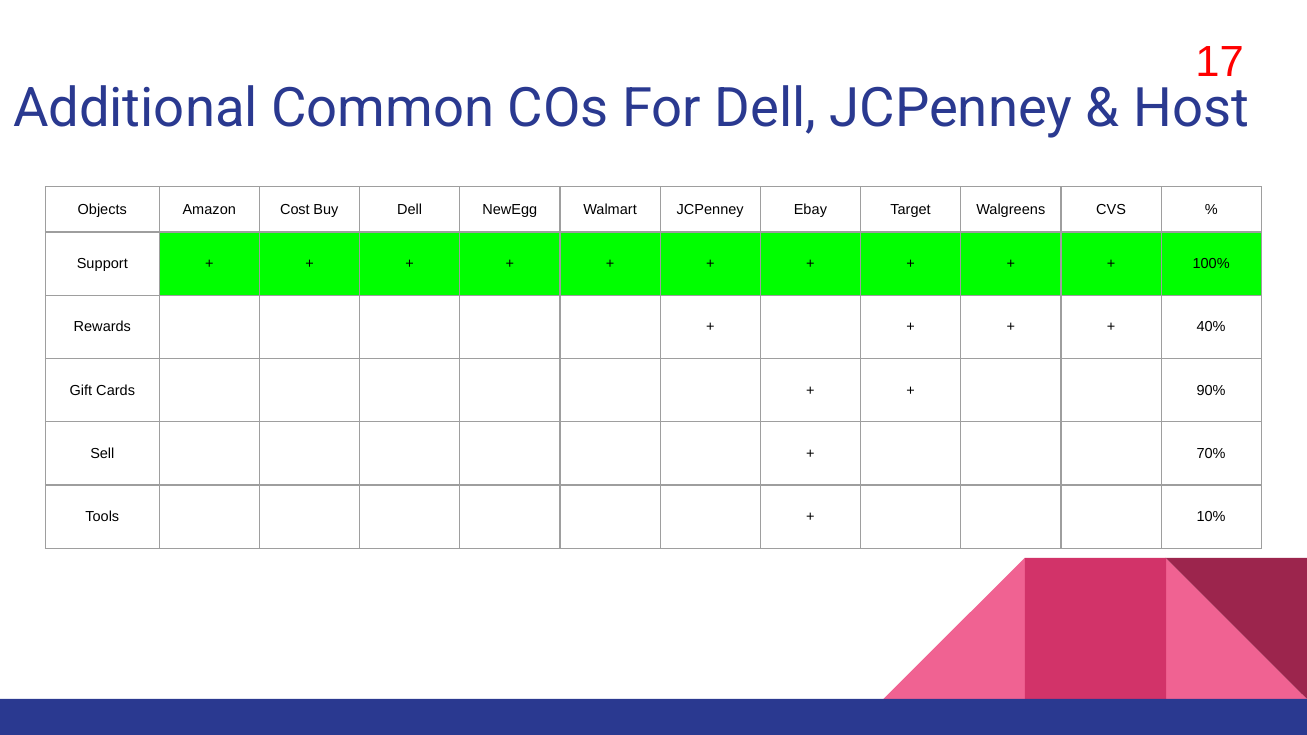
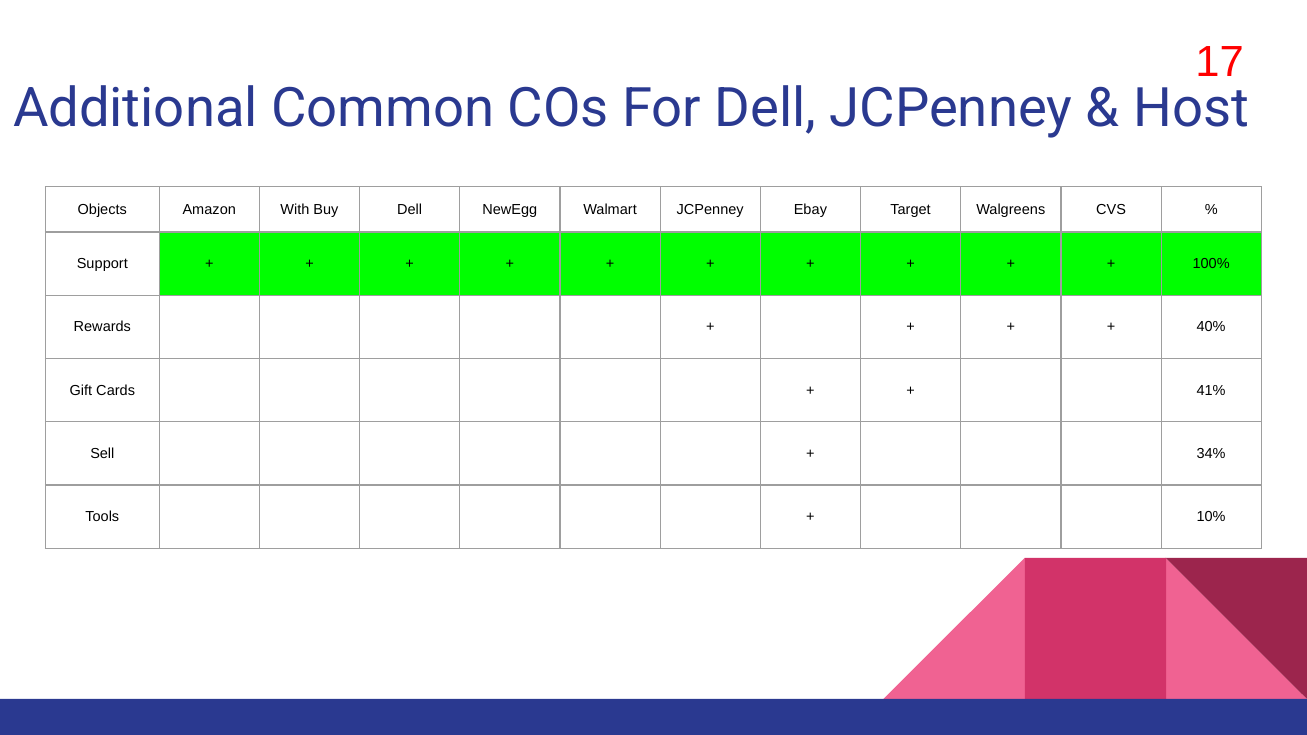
Cost: Cost -> With
90%: 90% -> 41%
70%: 70% -> 34%
